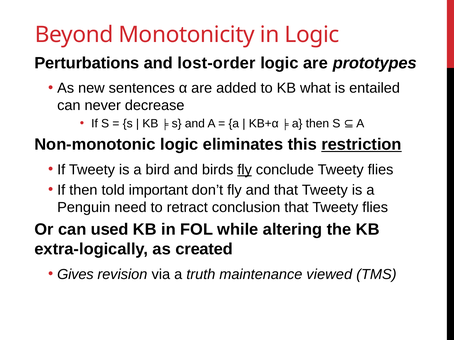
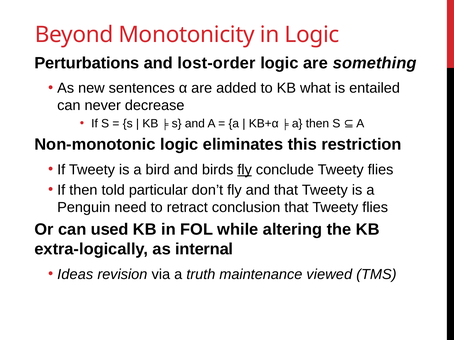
prototypes: prototypes -> something
restriction underline: present -> none
important: important -> particular
created: created -> internal
Gives: Gives -> Ideas
